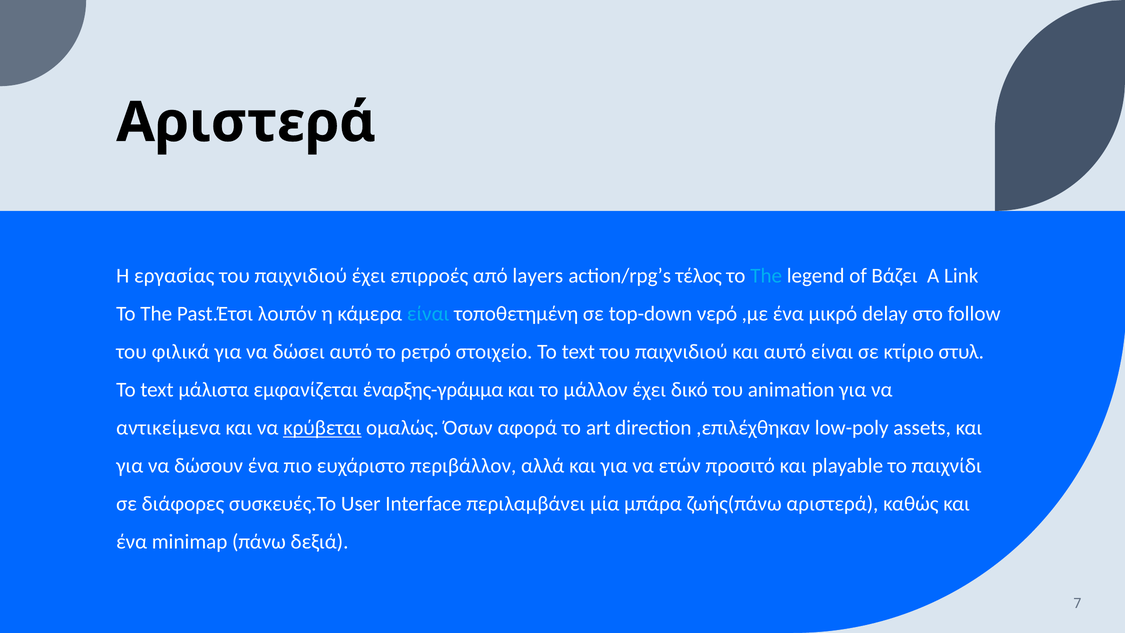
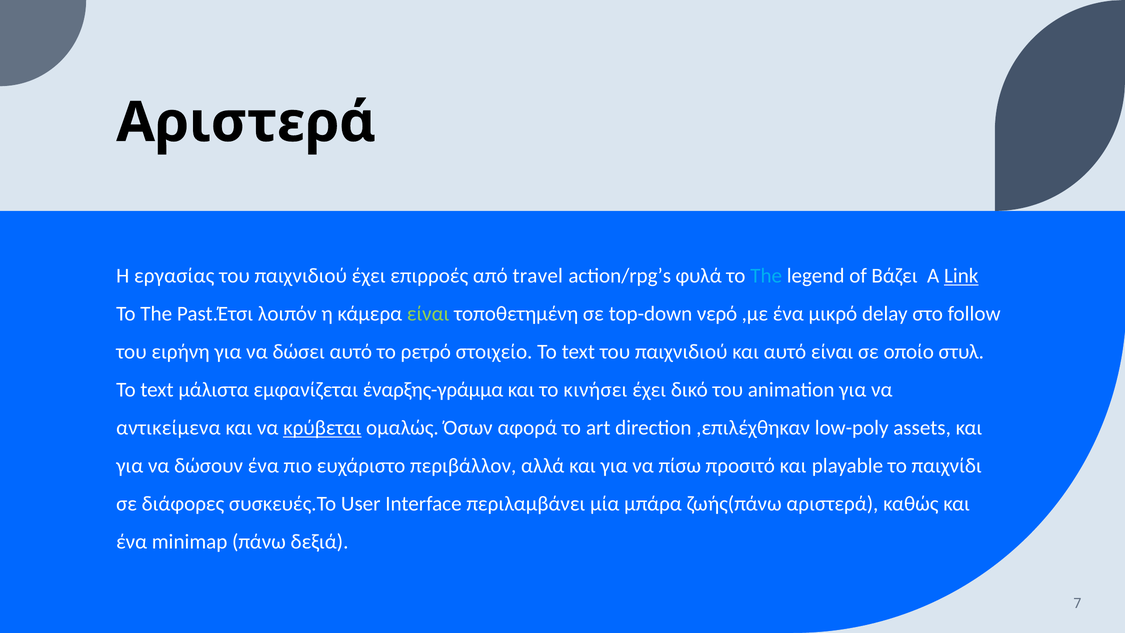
layers: layers -> travel
τέλος: τέλος -> φυλά
Link underline: none -> present
είναι at (428, 314) colour: light blue -> light green
φιλικά: φιλικά -> ειρήνη
κτίριο: κτίριο -> οποίο
μάλλον: μάλλον -> κινήσει
ετών: ετών -> πίσω
